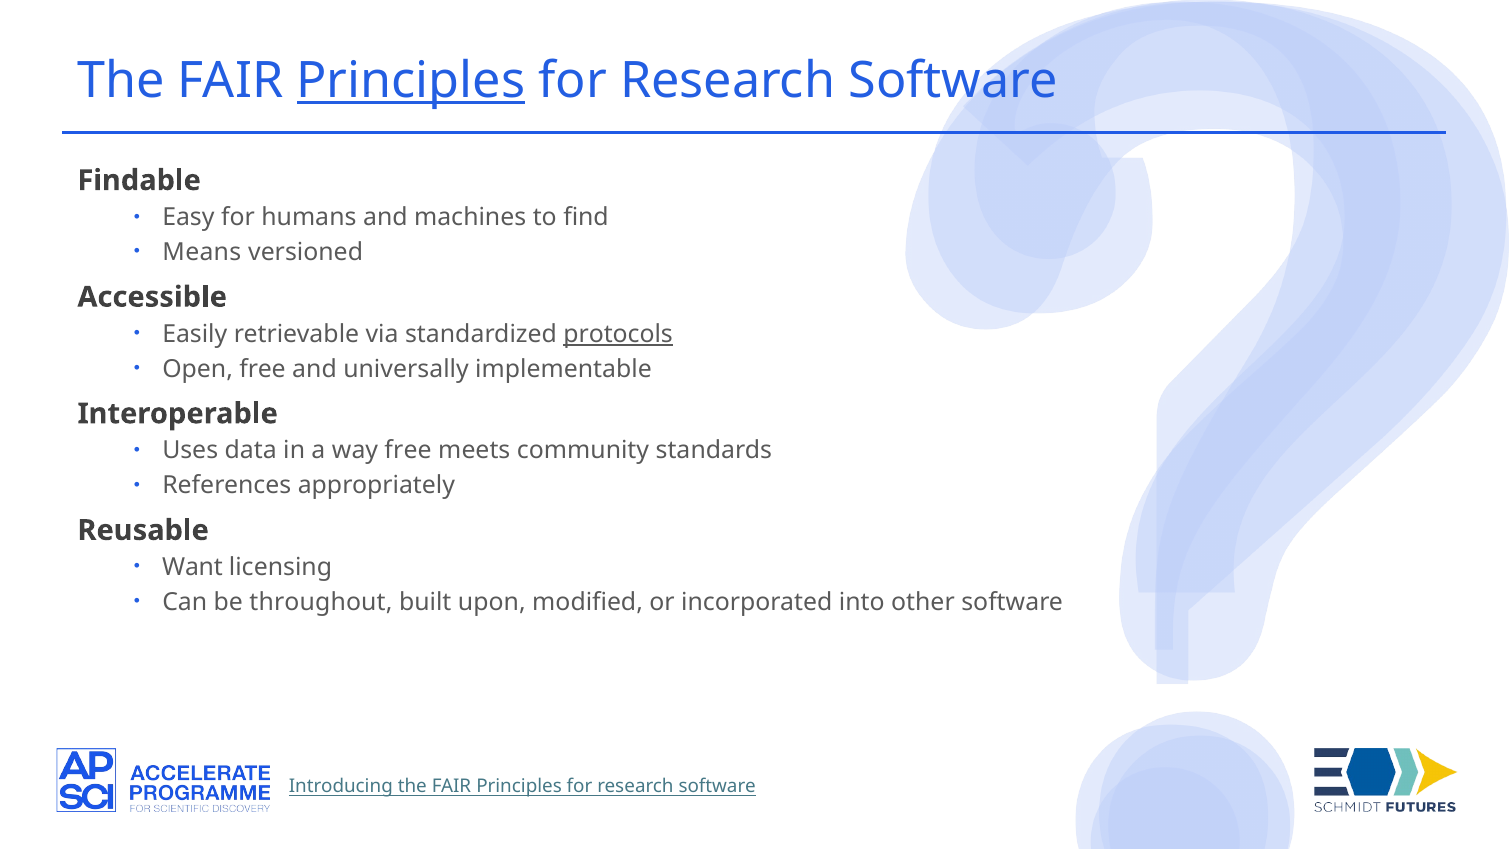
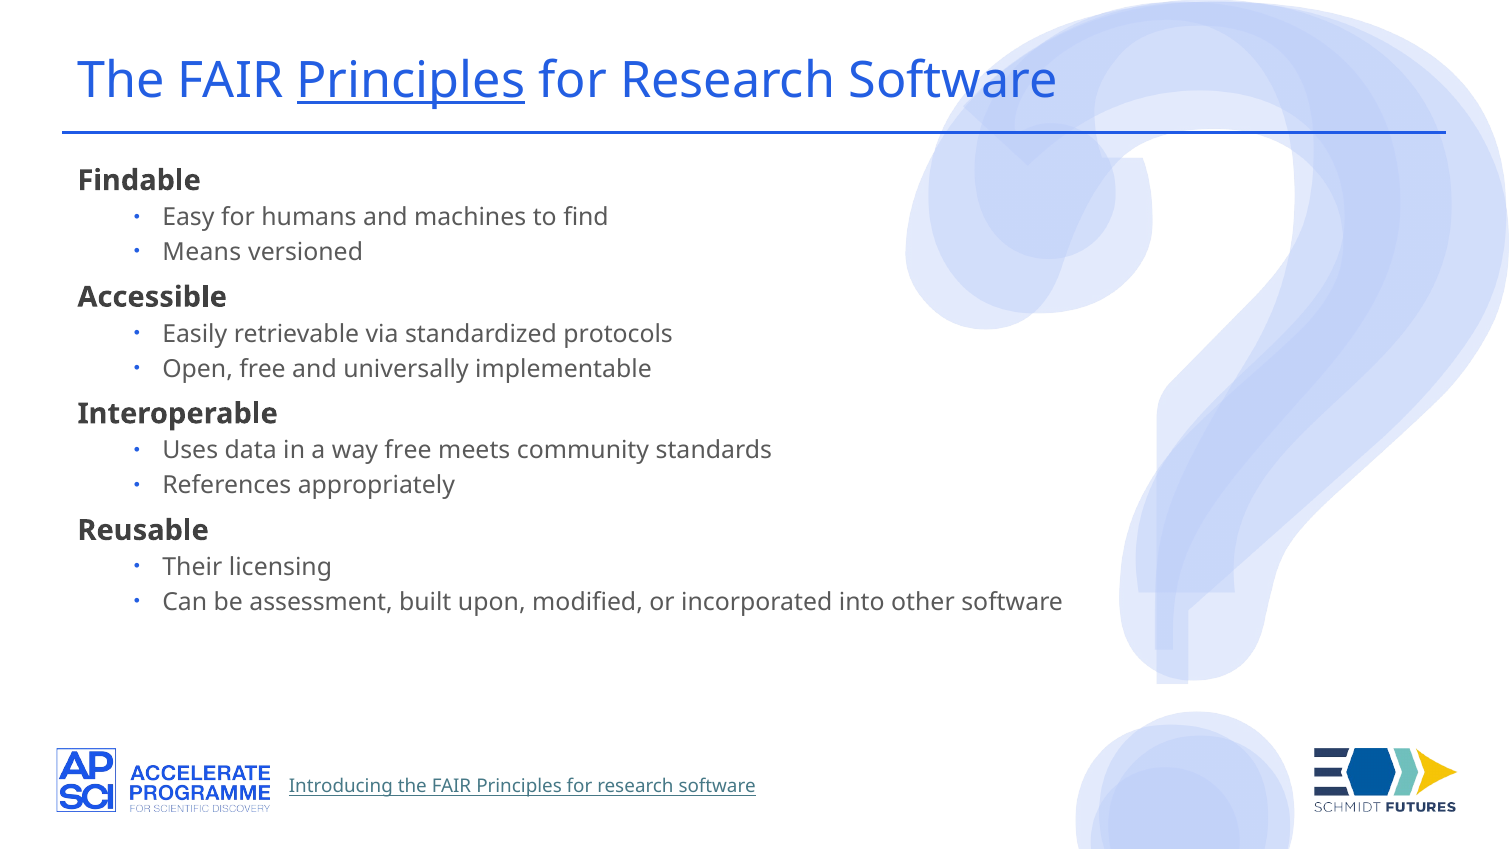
protocols underline: present -> none
Want: Want -> Their
throughout: throughout -> assessment
